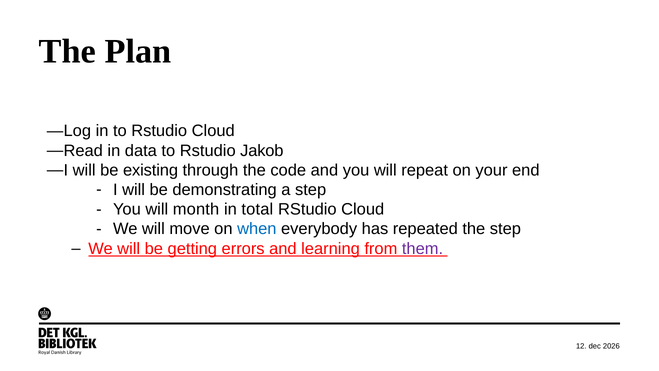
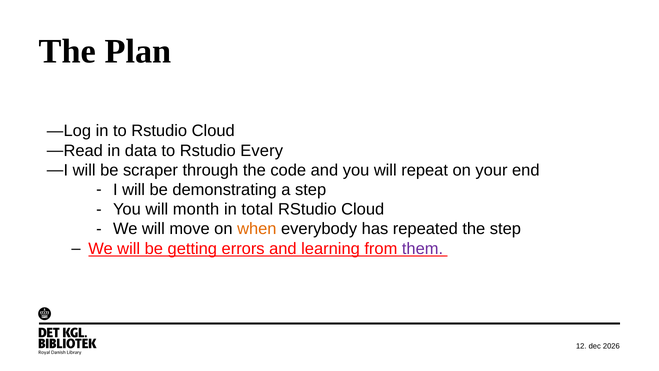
Jakob: Jakob -> Every
existing: existing -> scraper
when colour: blue -> orange
